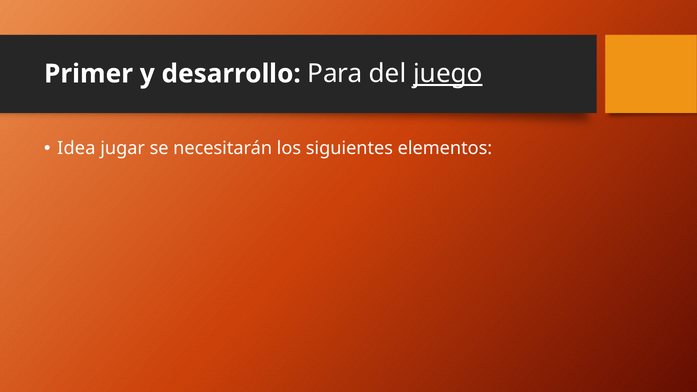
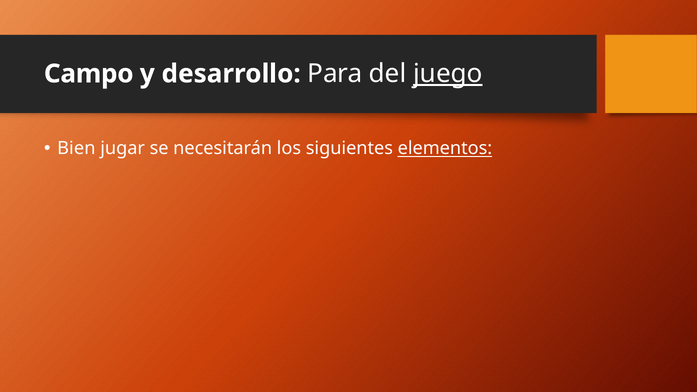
Primer: Primer -> Campo
Idea: Idea -> Bien
elementos underline: none -> present
